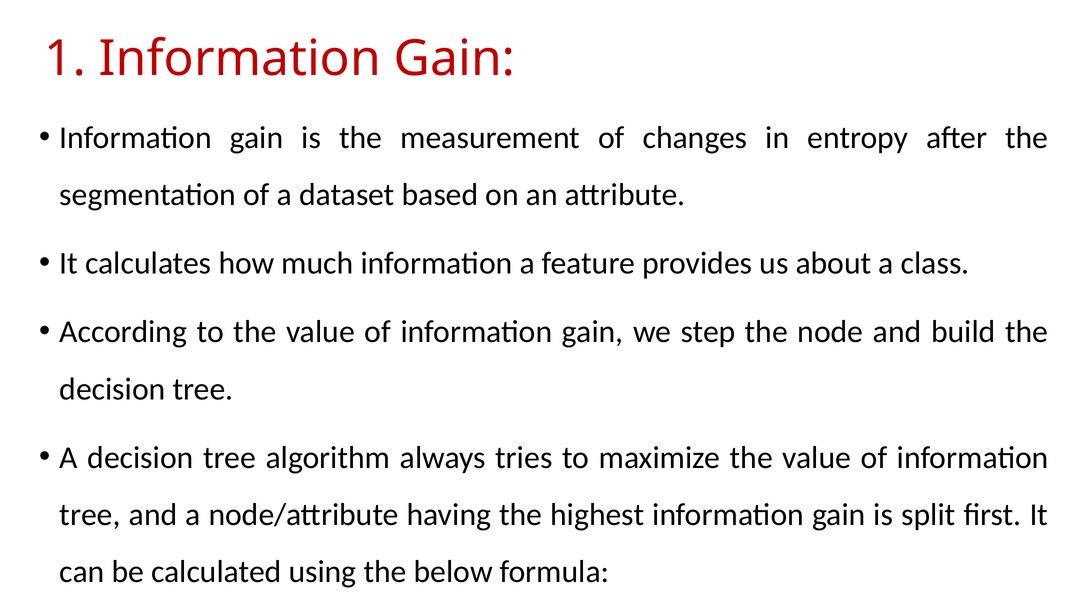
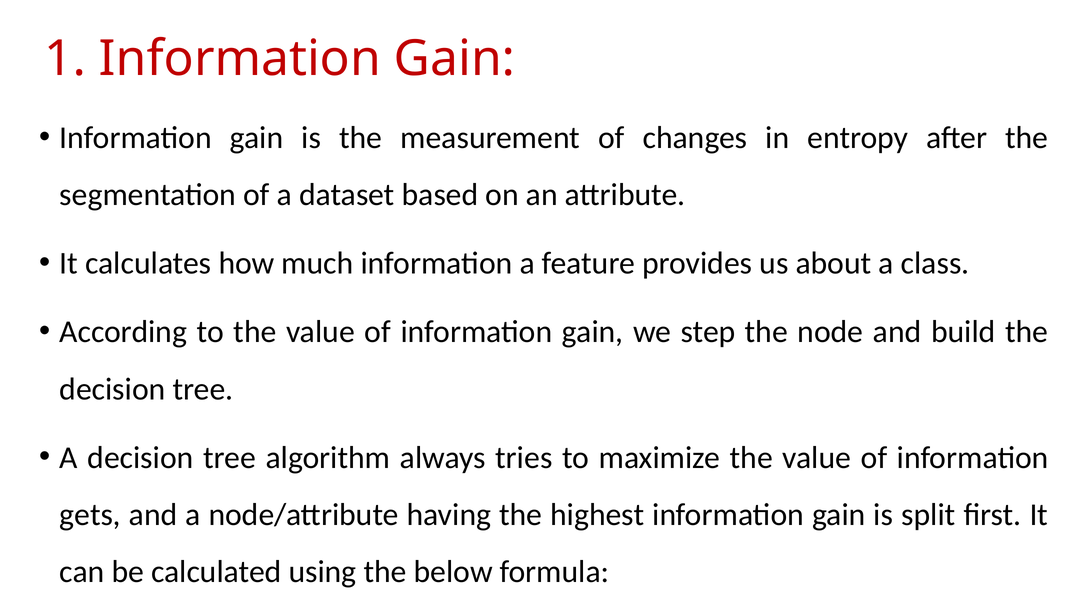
tree at (90, 515): tree -> gets
